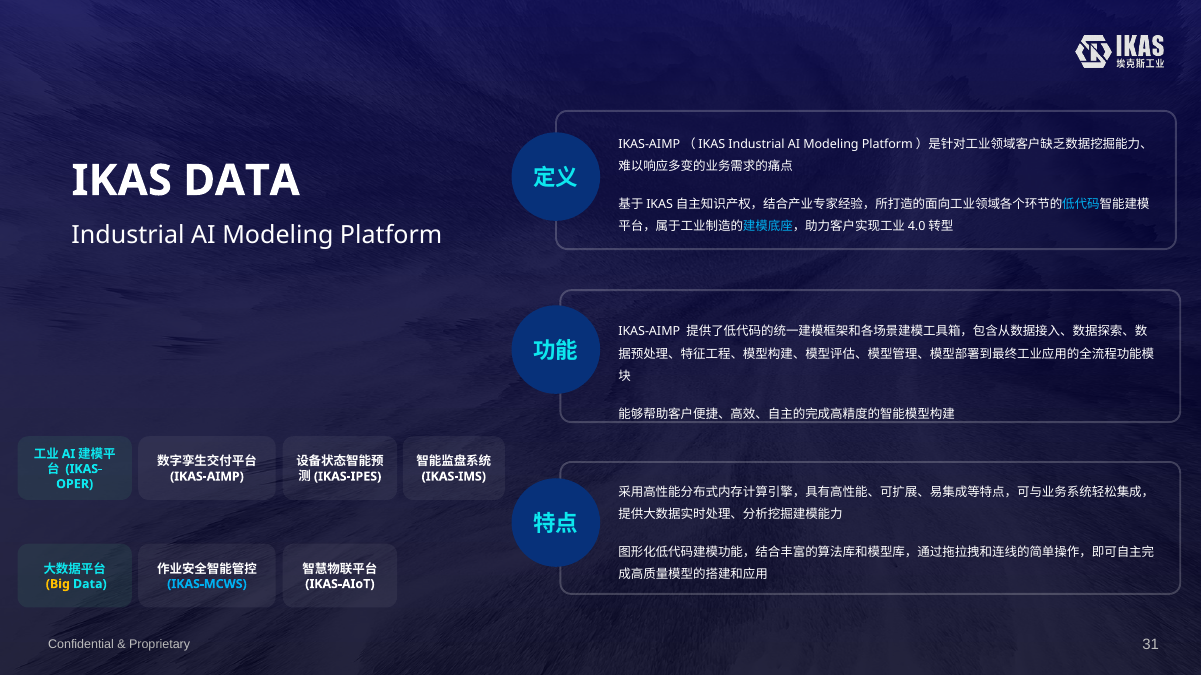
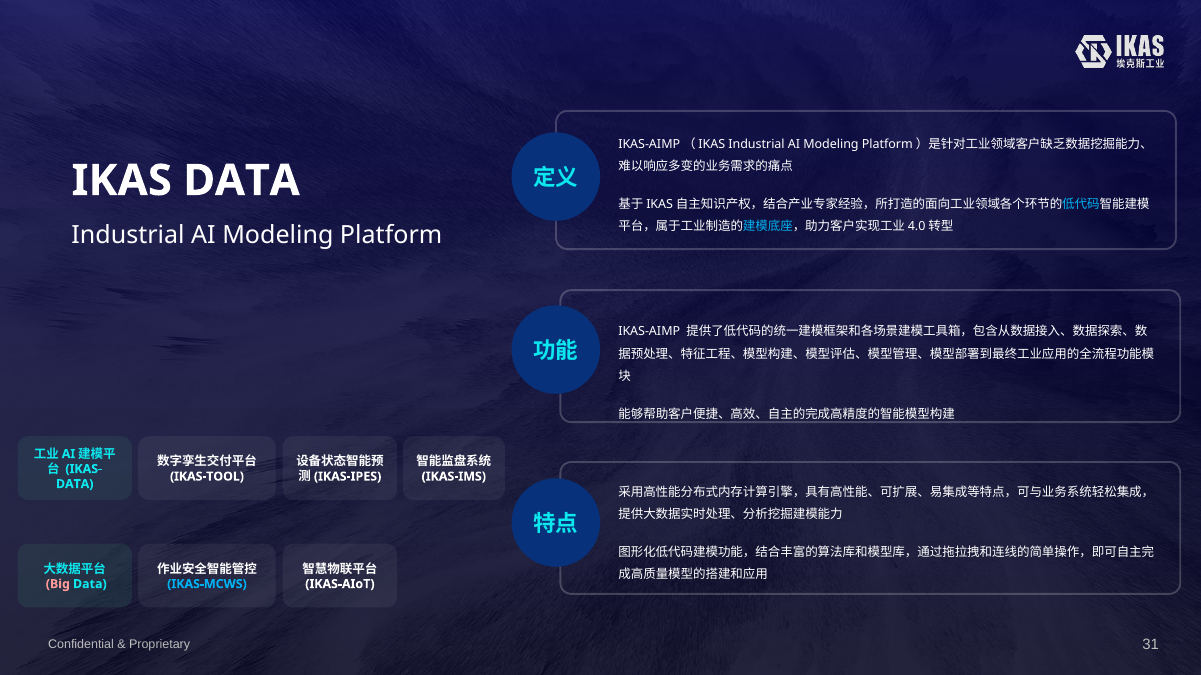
IKAS-AIMP at (207, 477): IKAS-AIMP -> IKAS-TOOL
OPER at (75, 484): OPER -> DATA
Big colour: yellow -> pink
